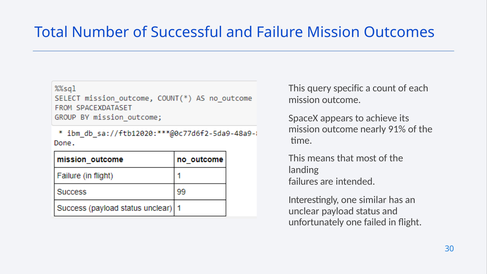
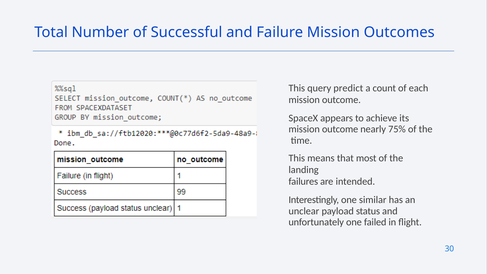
specific: specific -> predict
91%: 91% -> 75%
